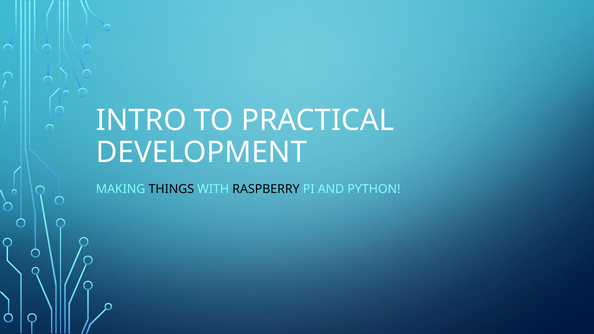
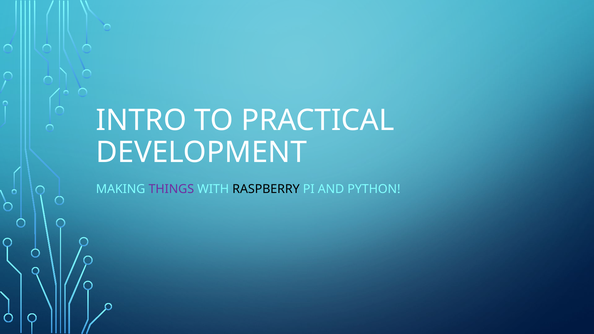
THINGS colour: black -> purple
